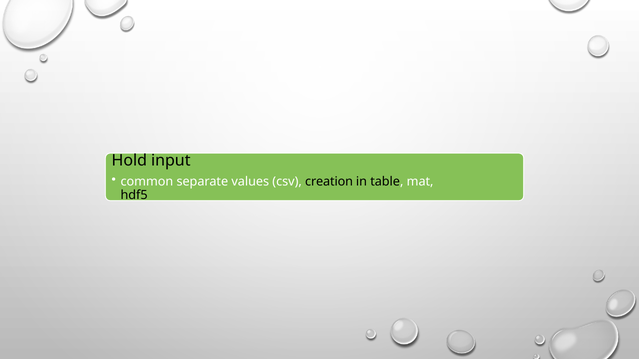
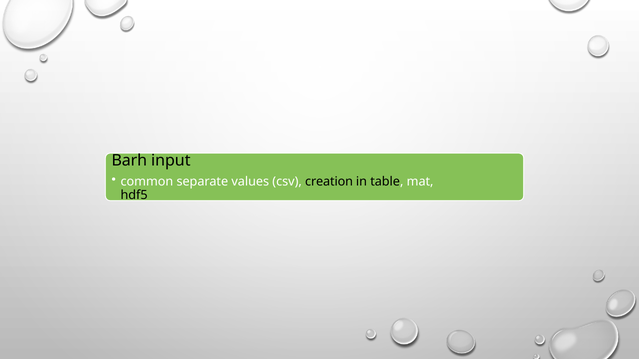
Hold: Hold -> Barh
